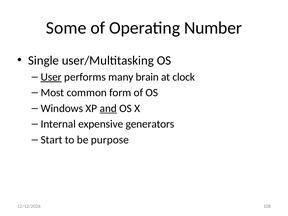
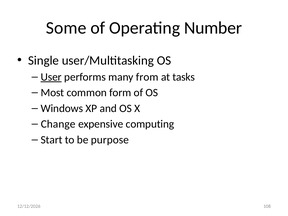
brain: brain -> from
clock: clock -> tasks
and underline: present -> none
Internal: Internal -> Change
generators: generators -> computing
